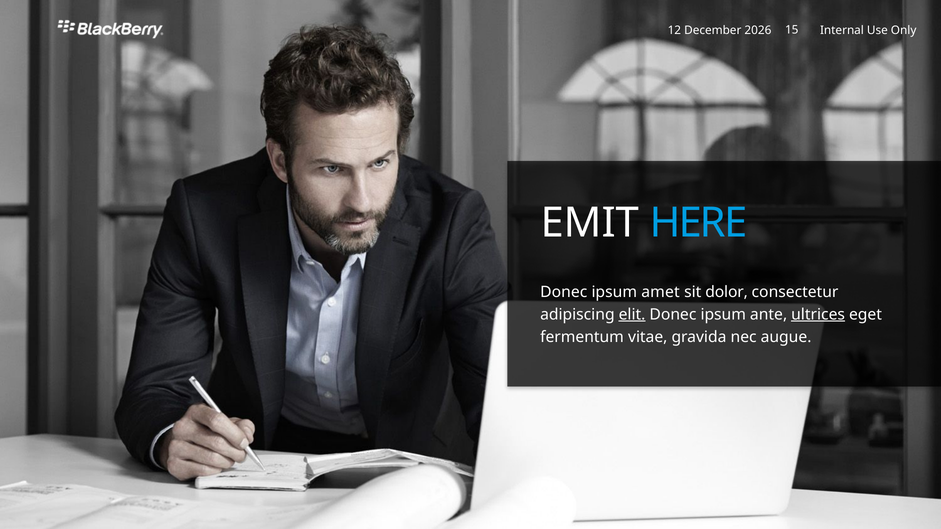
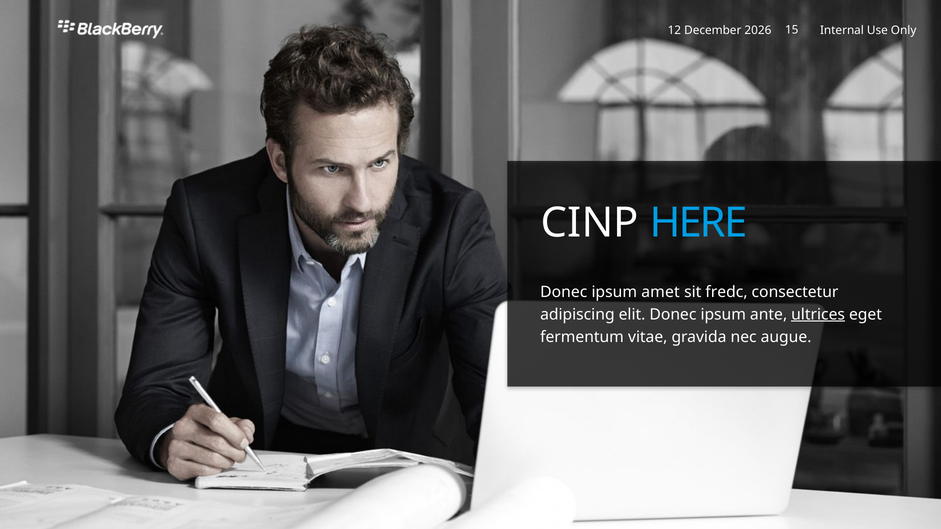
EMIT: EMIT -> CINP
dolor: dolor -> fredc
elit underline: present -> none
